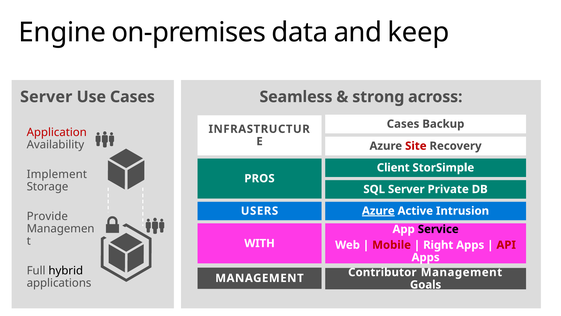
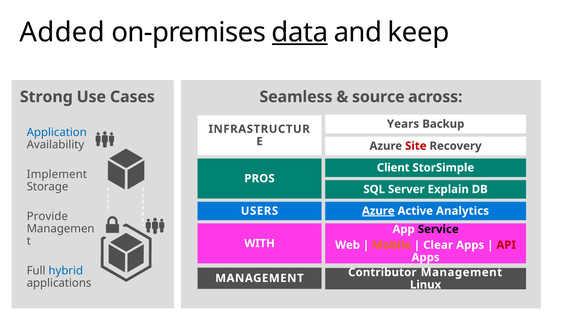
Engine: Engine -> Added
data underline: none -> present
Server at (46, 97): Server -> Strong
strong: strong -> source
Cases at (403, 124): Cases -> Years
Application colour: red -> blue
Private: Private -> Explain
Intrusion: Intrusion -> Analytics
Mobile colour: red -> orange
Right: Right -> Clear
hybrid colour: black -> blue
Goals: Goals -> Linux
